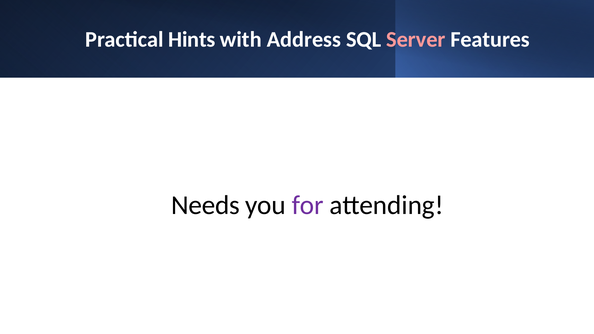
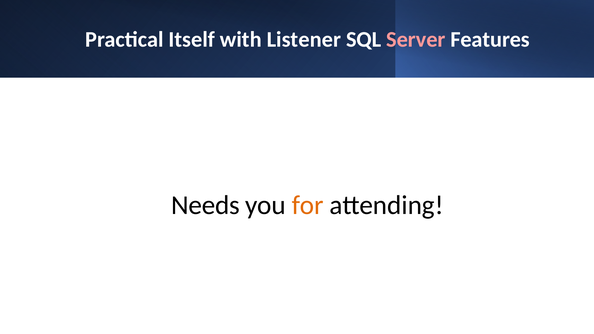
Hints: Hints -> Itself
Address: Address -> Listener
for colour: purple -> orange
